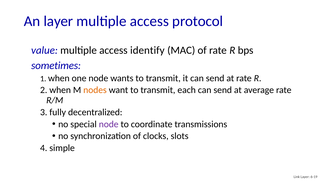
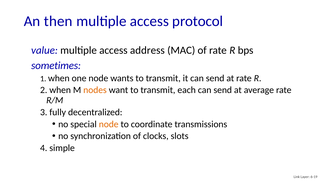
An layer: layer -> then
identify: identify -> address
node at (109, 124) colour: purple -> orange
